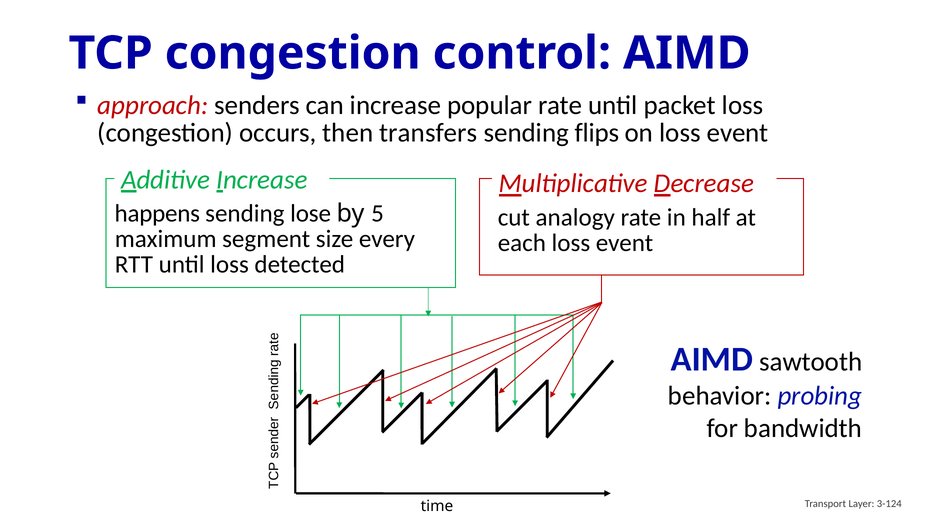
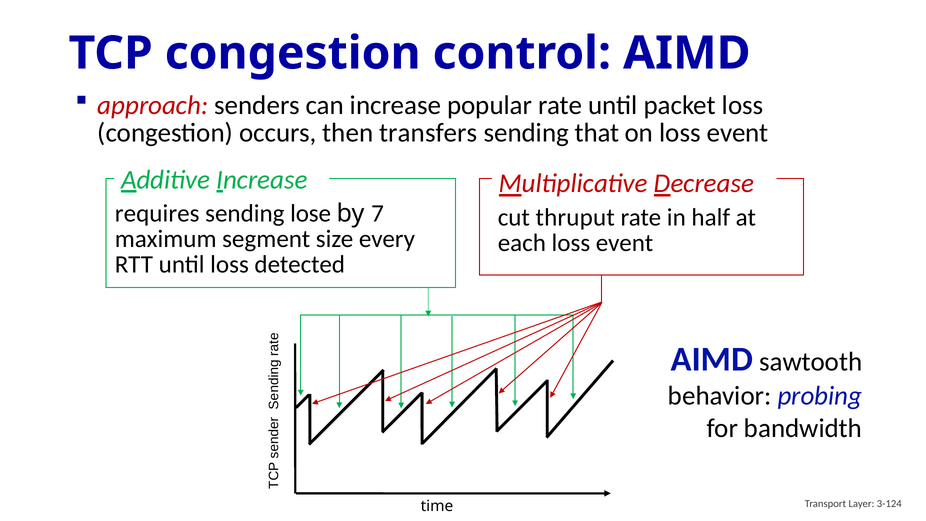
flips: flips -> that
happens: happens -> requires
5: 5 -> 7
analogy: analogy -> thruput
